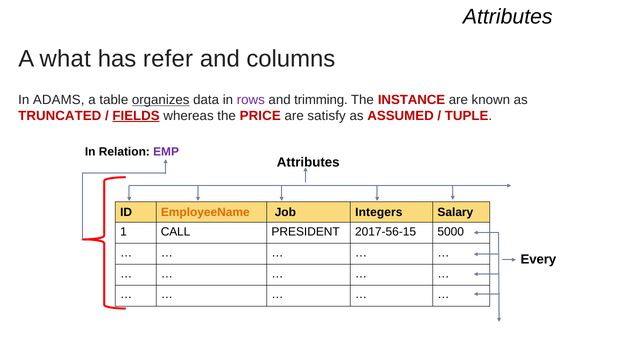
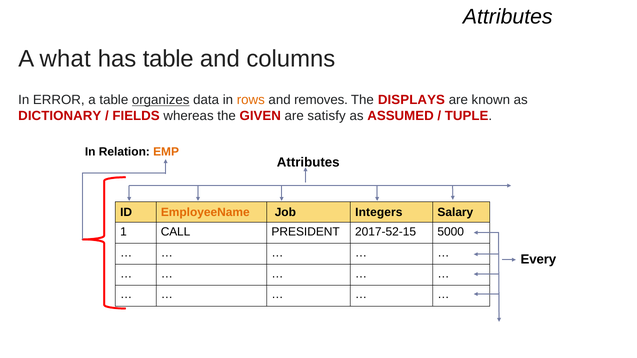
has refer: refer -> table
ADAMS: ADAMS -> ERROR
rows colour: purple -> orange
trimming: trimming -> removes
INSTANCE: INSTANCE -> DISPLAYS
TRUNCATED: TRUNCATED -> DICTIONARY
FIELDS underline: present -> none
PRICE: PRICE -> GIVEN
EMP colour: purple -> orange
2017-56-15: 2017-56-15 -> 2017-52-15
